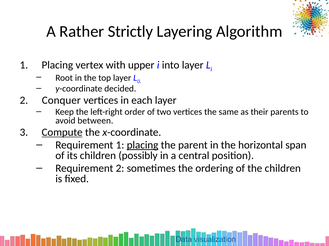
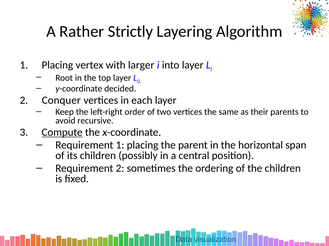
upper: upper -> larger
between: between -> recursive
placing at (143, 145) underline: present -> none
